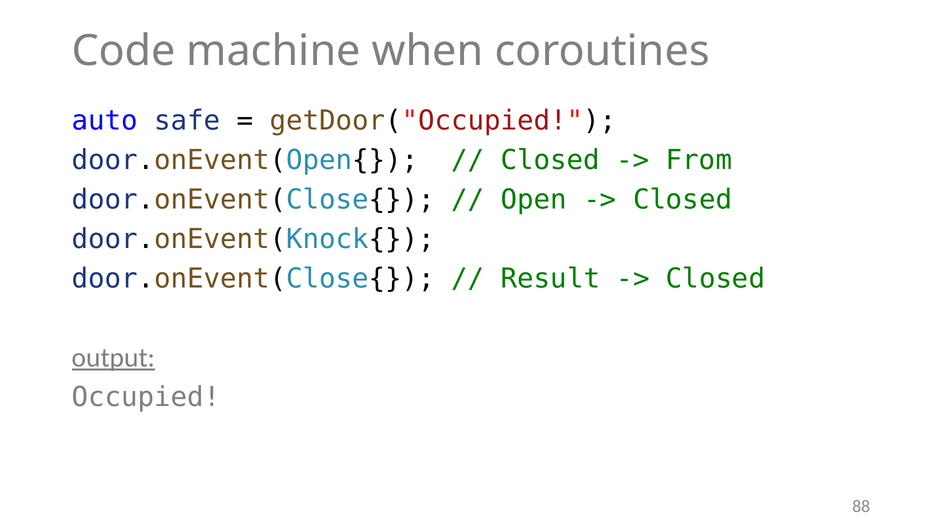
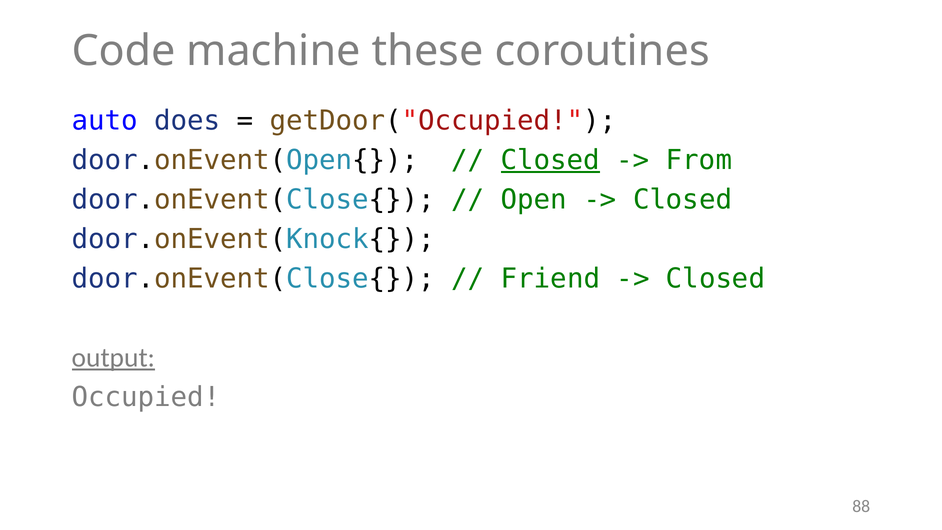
when: when -> these
safe: safe -> does
Closed at (550, 160) underline: none -> present
Result: Result -> Friend
